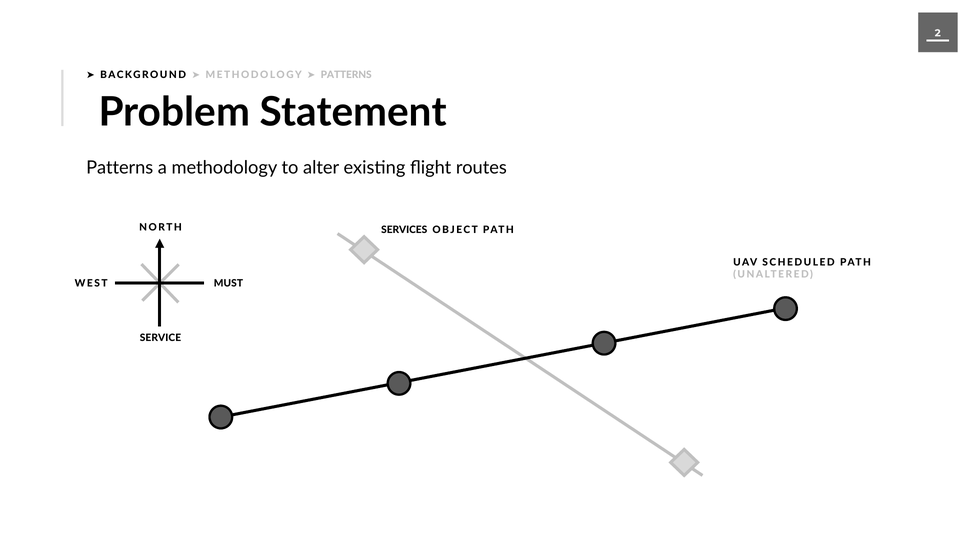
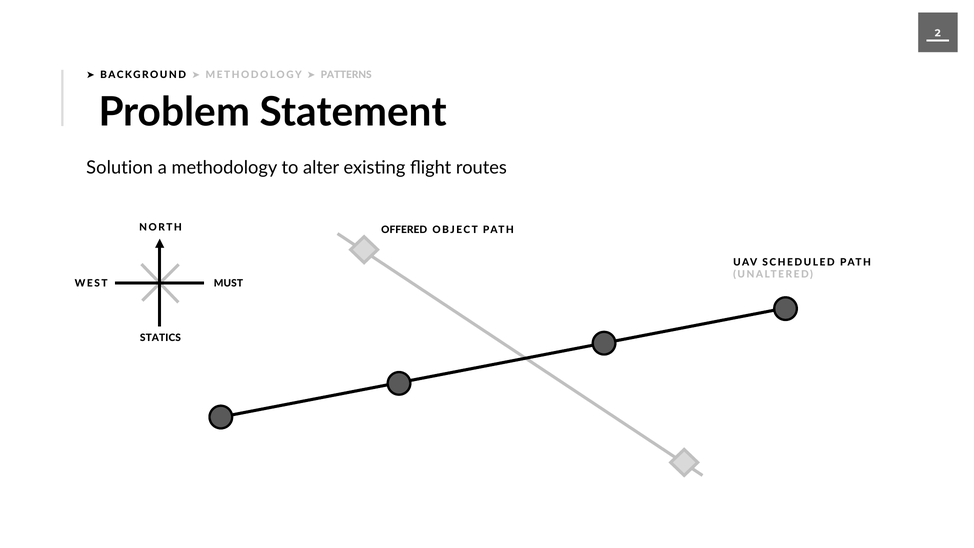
Patterns at (120, 168): Patterns -> Solution
SERVICES: SERVICES -> OFFERED
SERVICE: SERVICE -> STATICS
